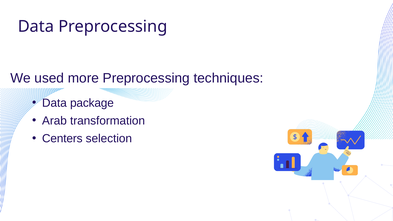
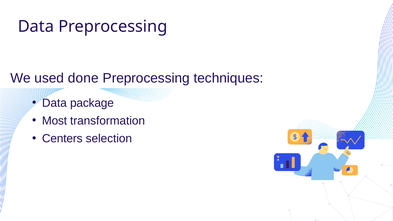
more: more -> done
Arab: Arab -> Most
